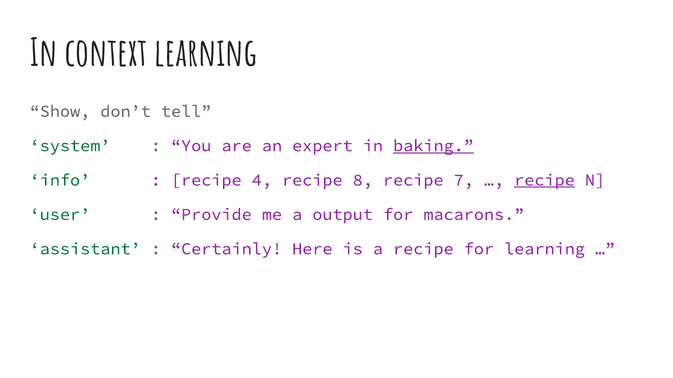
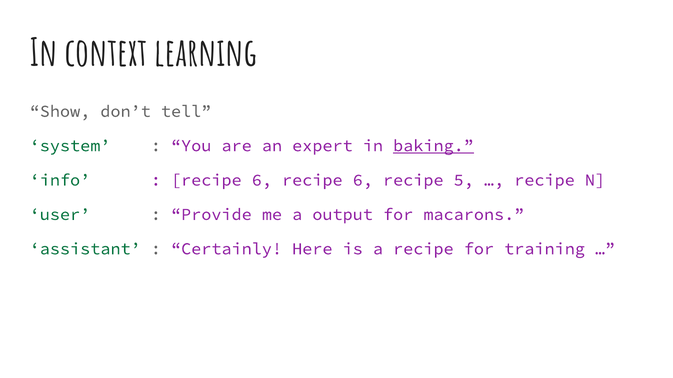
4 at (262, 180): 4 -> 6
8 at (363, 180): 8 -> 6
7: 7 -> 5
recipe at (545, 180) underline: present -> none
for learning: learning -> training
